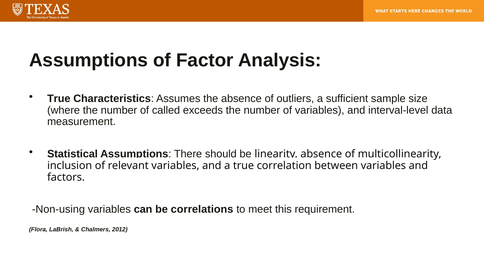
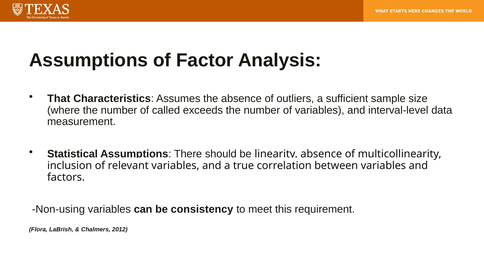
True at (59, 99): True -> That
correlations: correlations -> consistency
